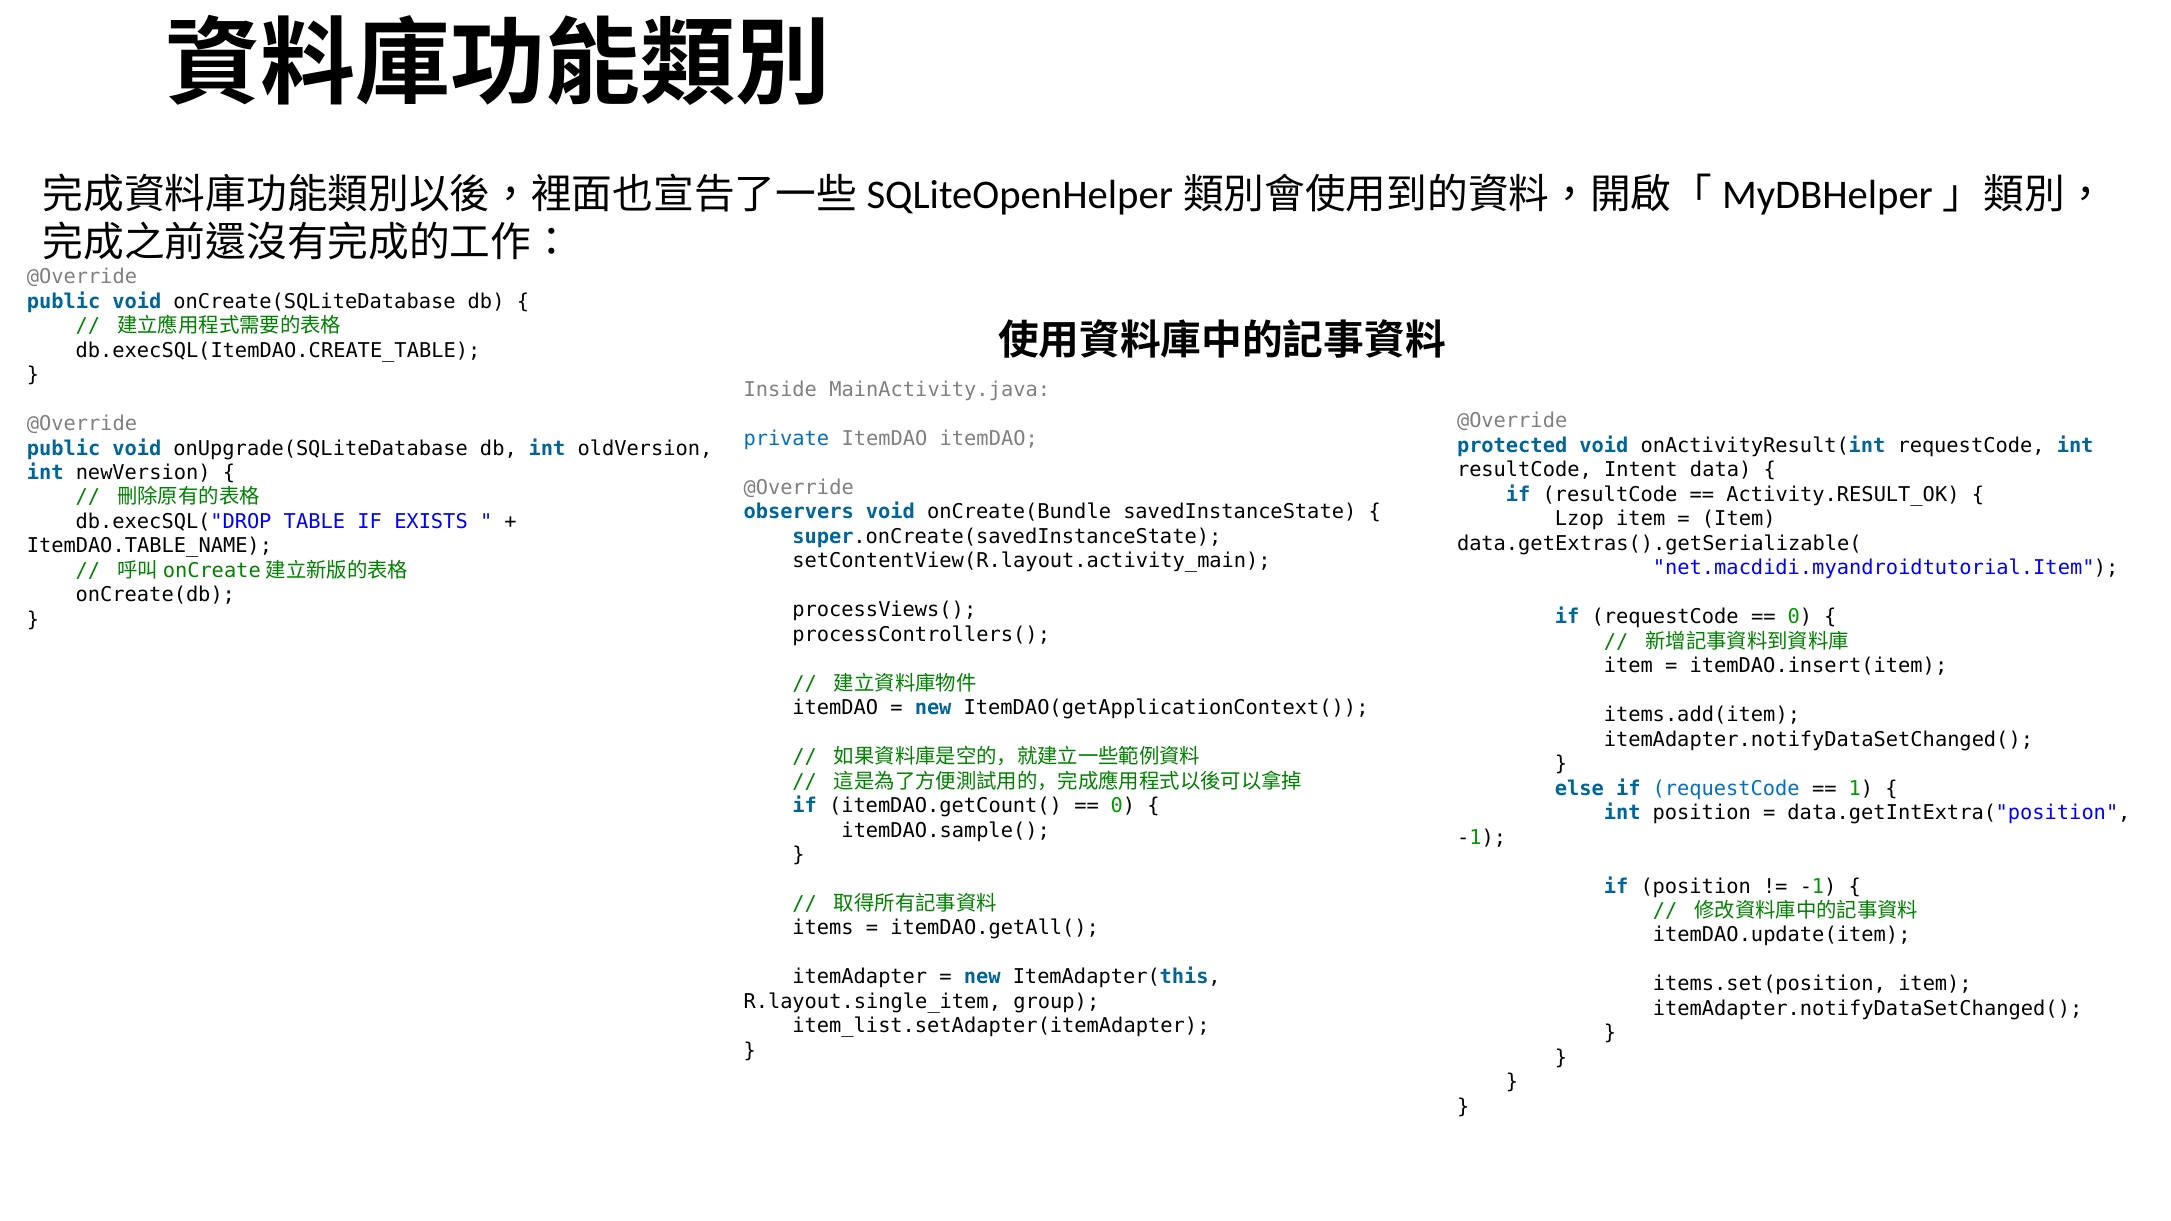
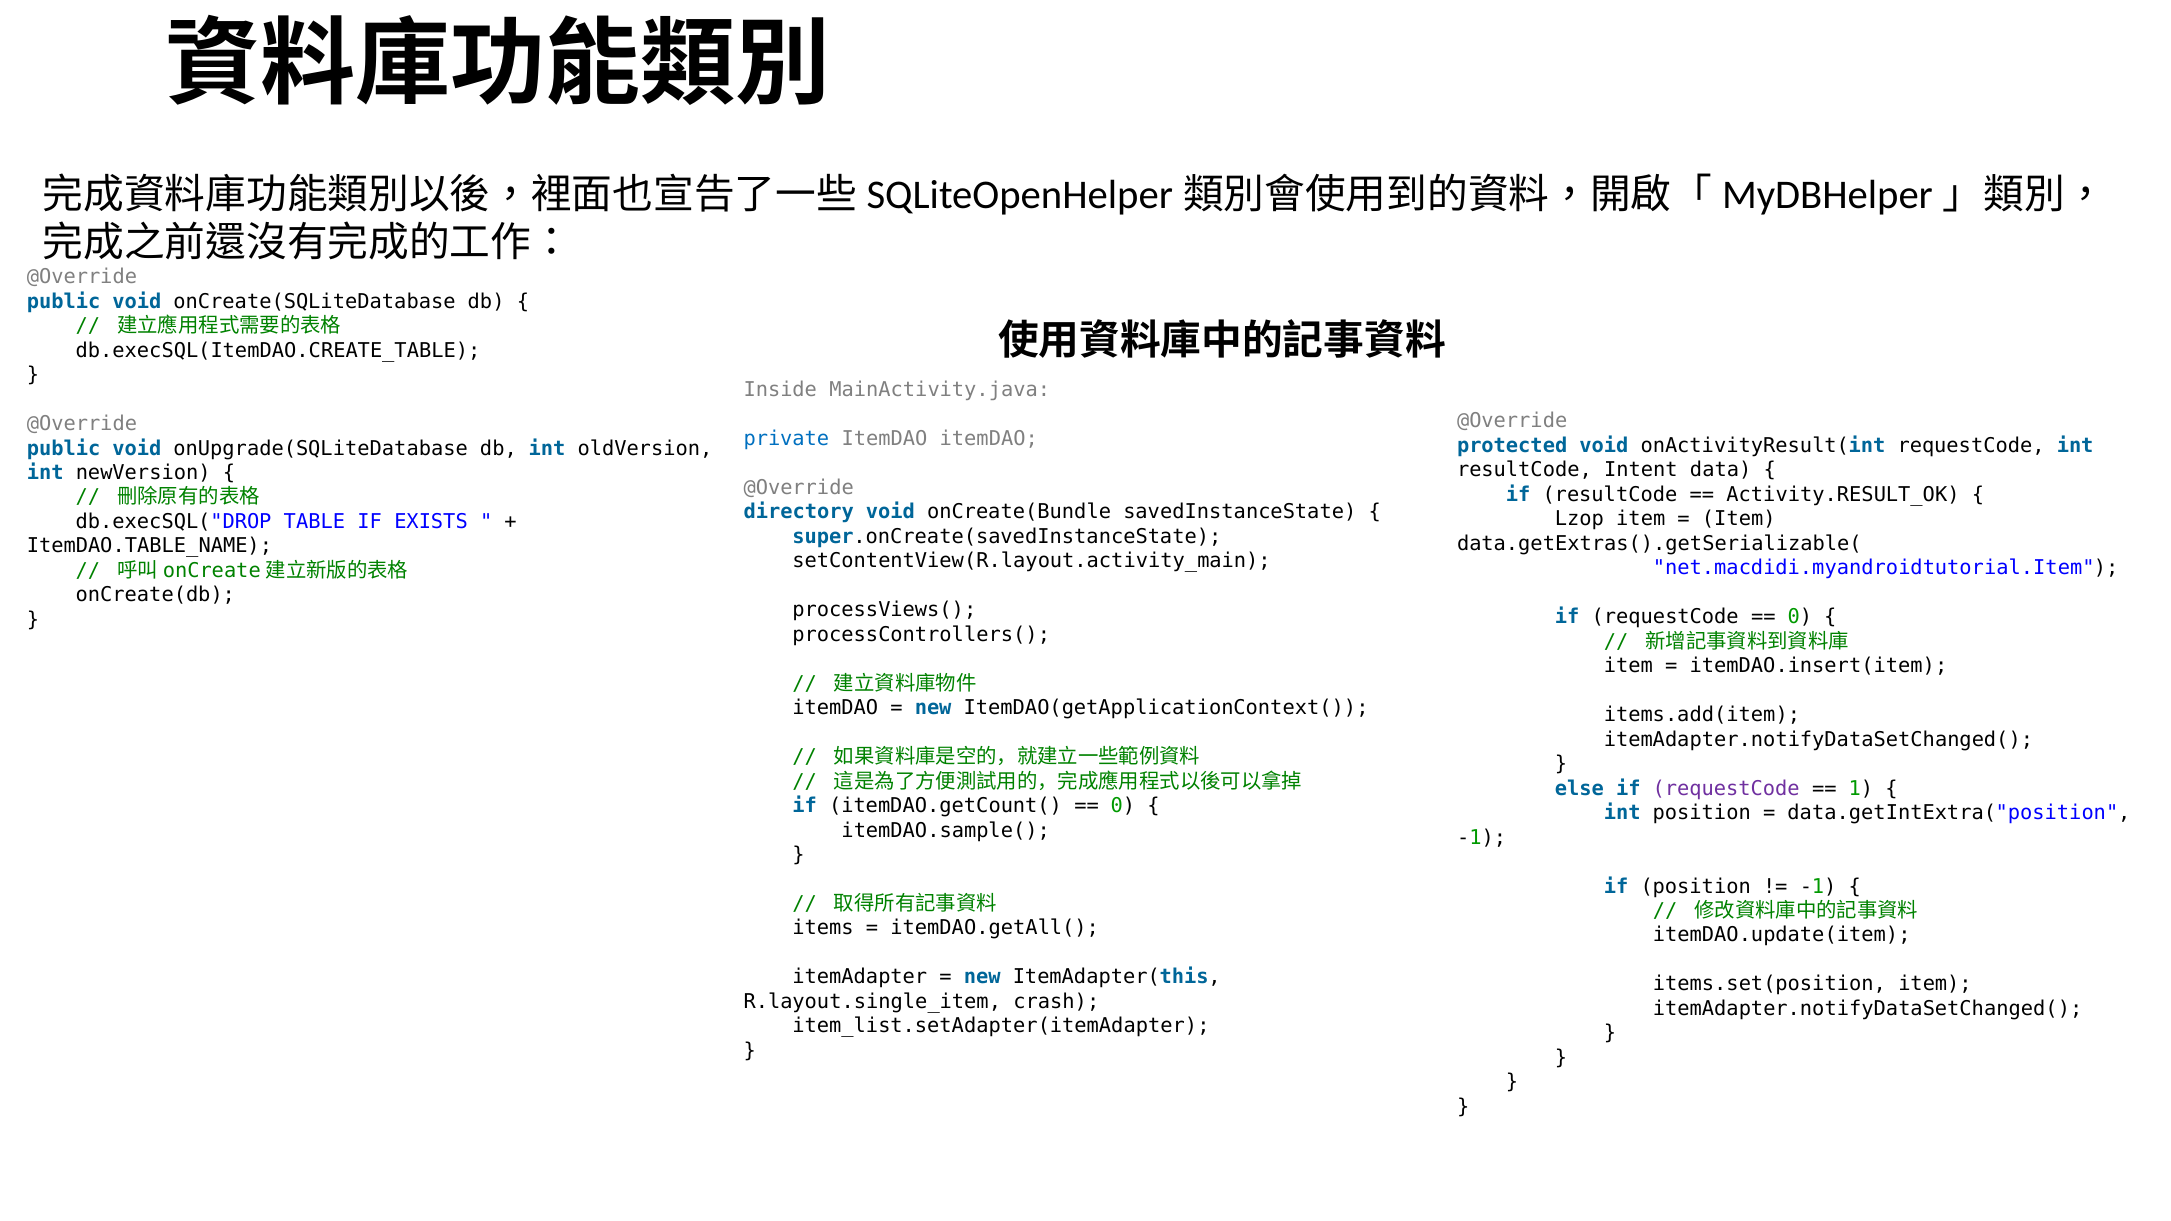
observers: observers -> directory
requestCode at (1726, 788) colour: blue -> purple
group: group -> crash
